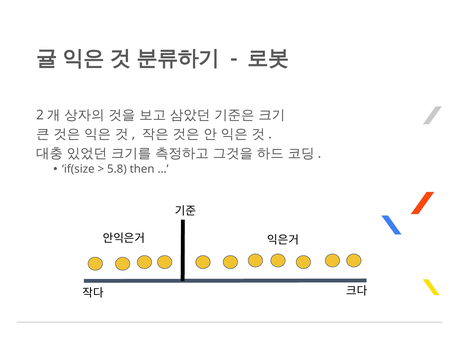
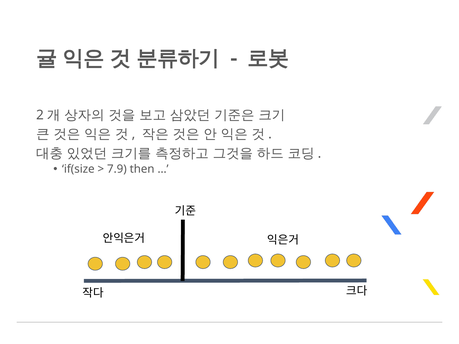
5.8: 5.8 -> 7.9
